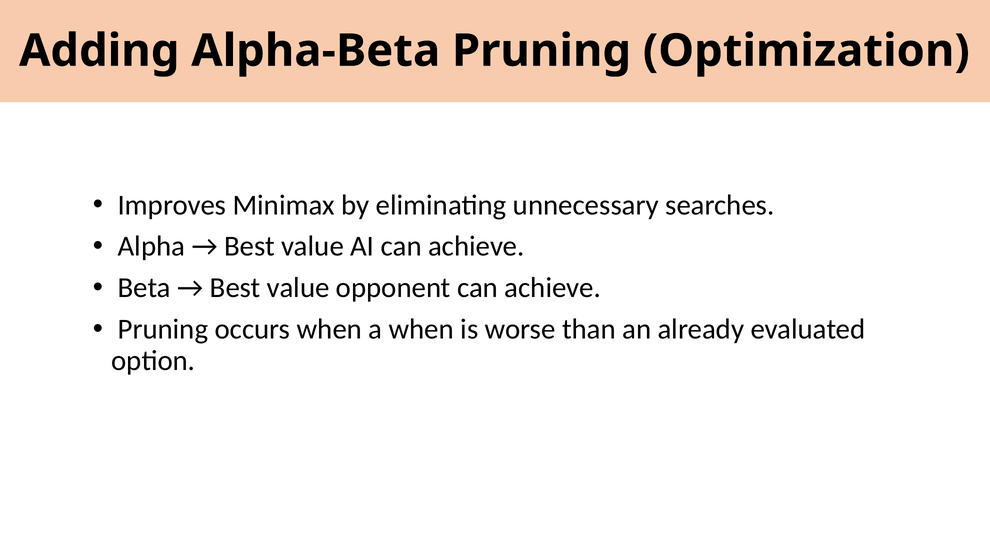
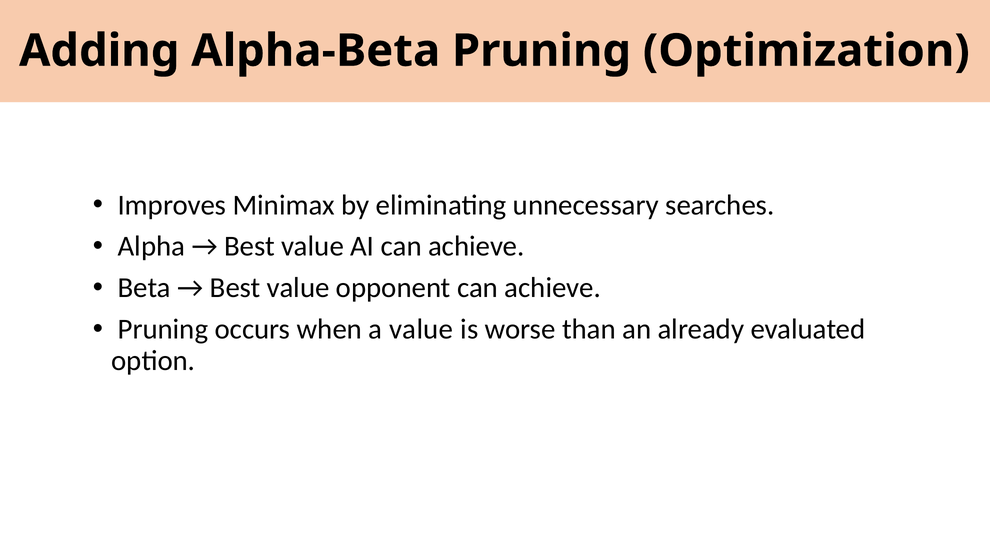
a when: when -> value
